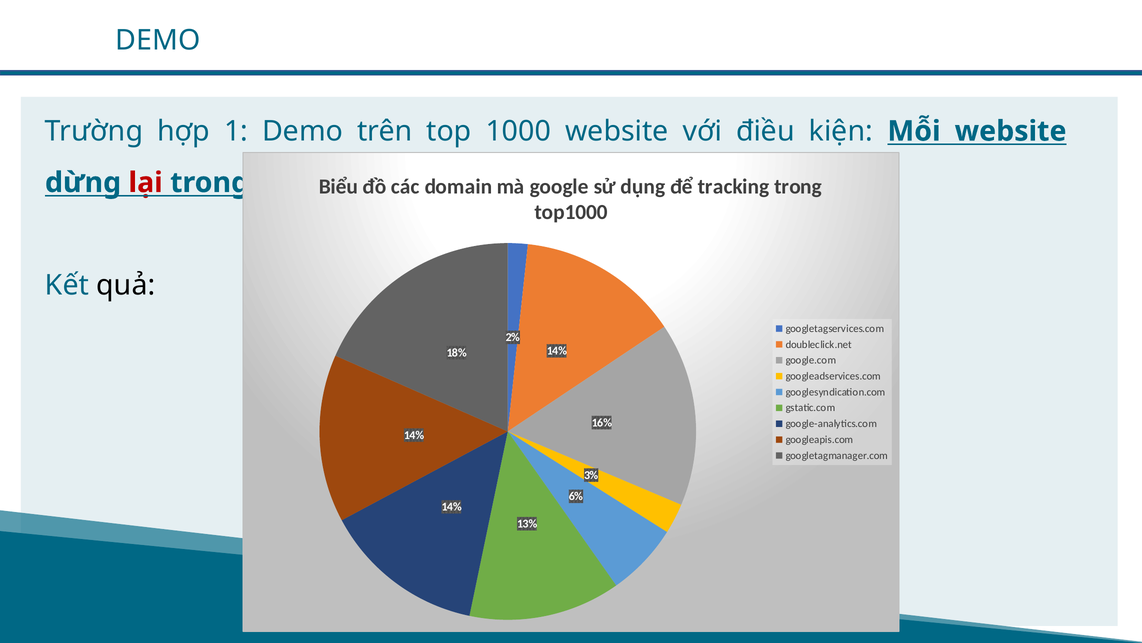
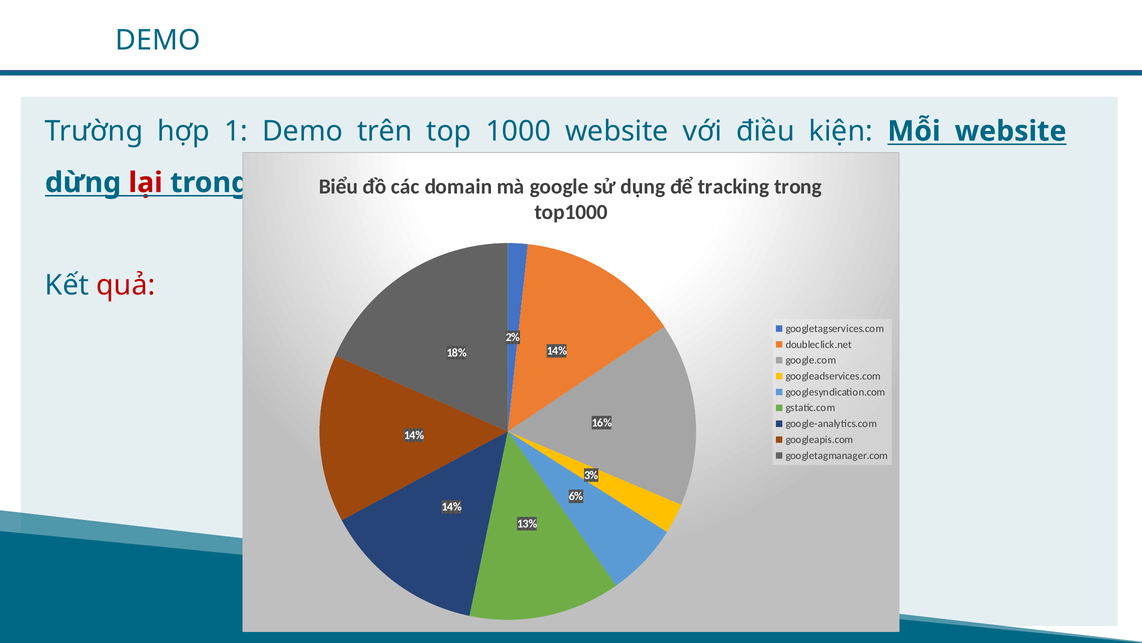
quả colour: black -> red
